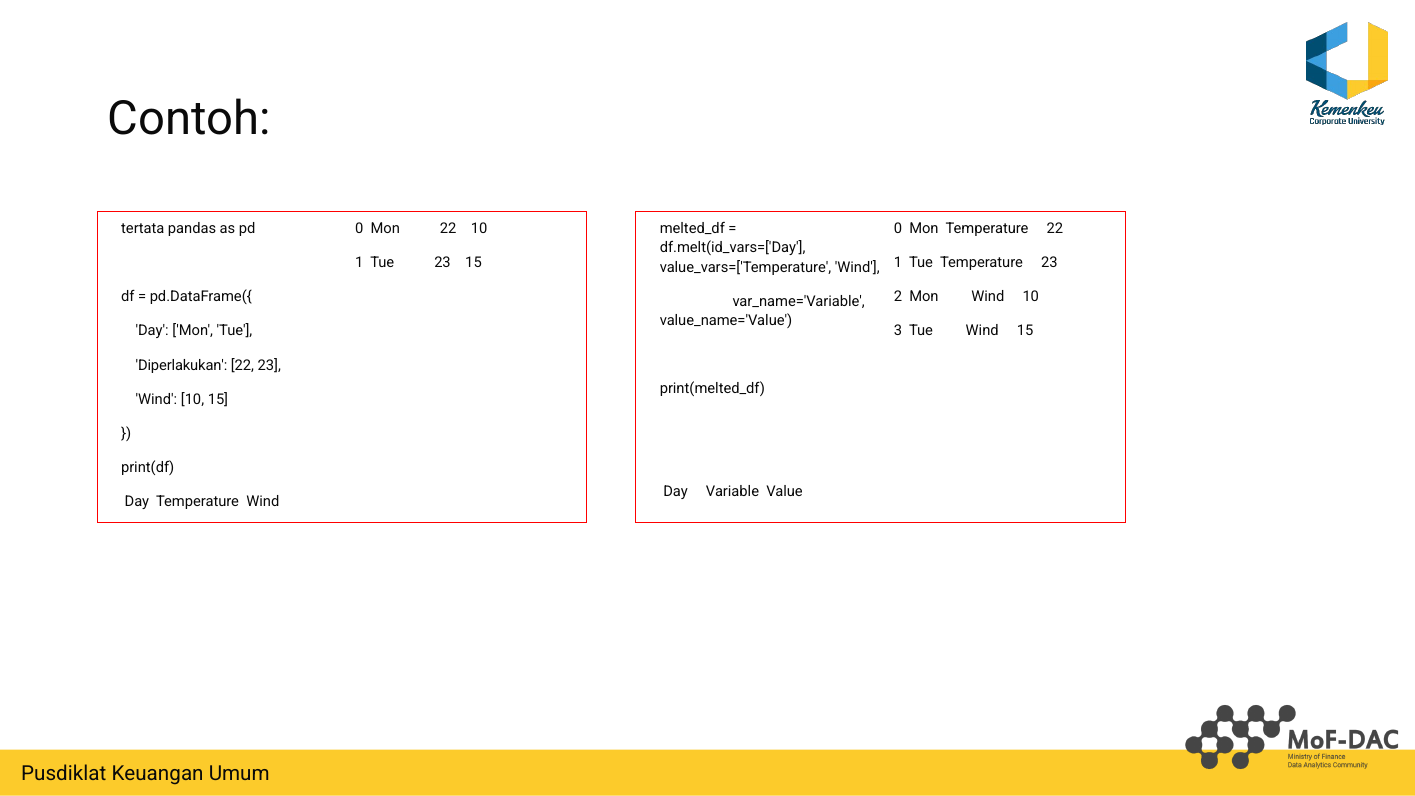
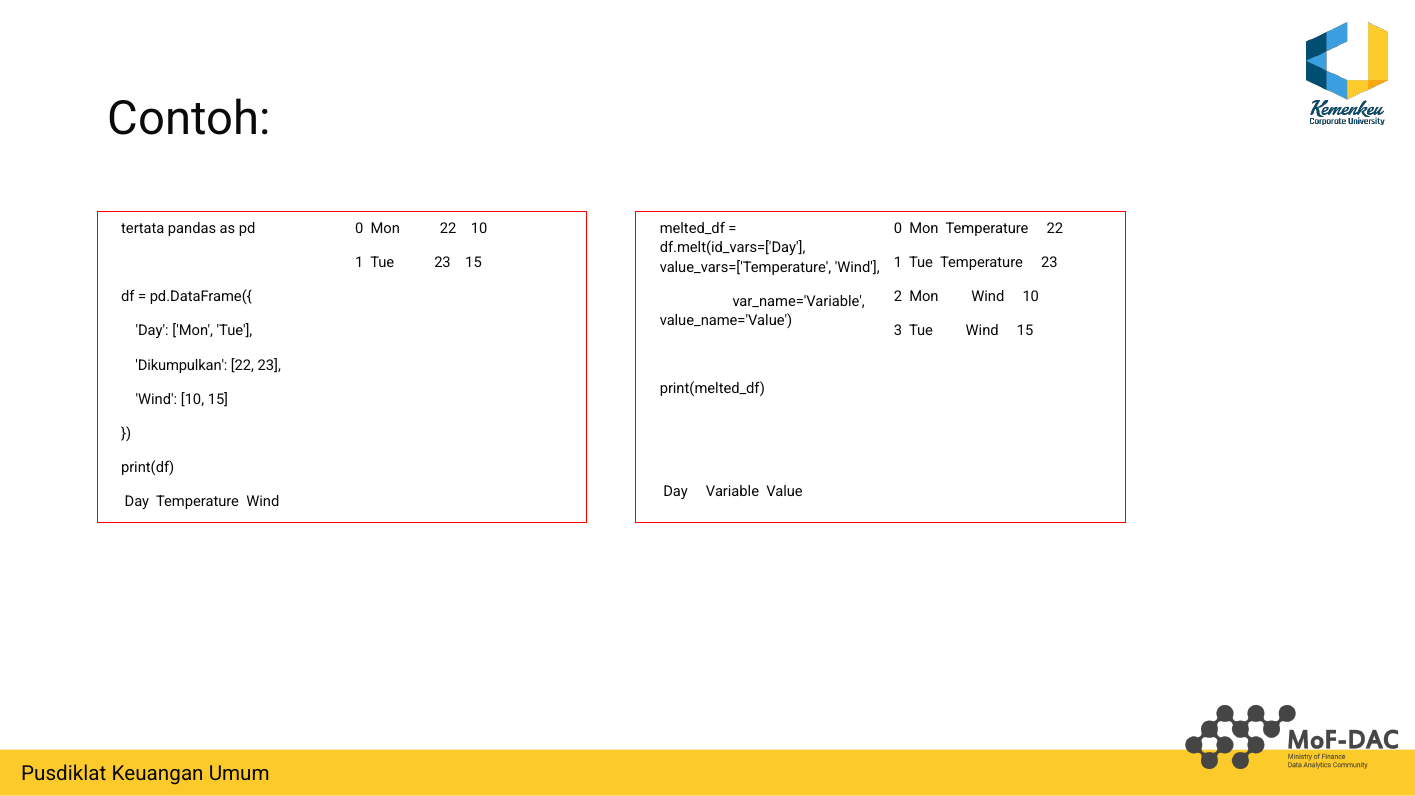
Diperlakukan: Diperlakukan -> Dikumpulkan
